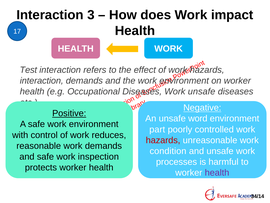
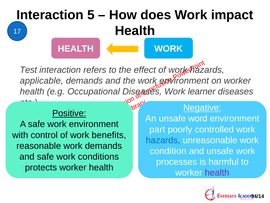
3: 3 -> 5
interaction at (42, 81): interaction -> applicable
Work unsafe: unsafe -> learner
reduces: reduces -> benefits
hazards at (163, 140) colour: red -> blue
inspection: inspection -> conditions
